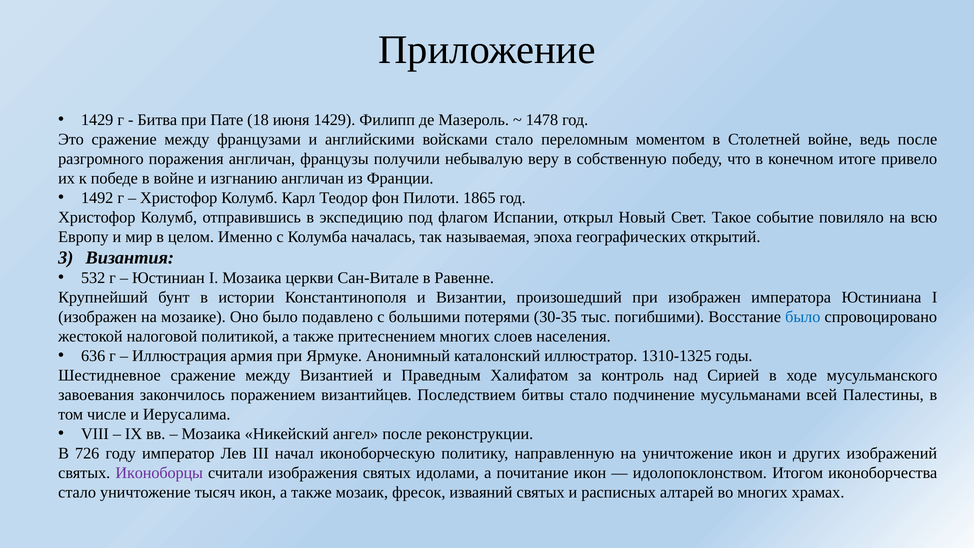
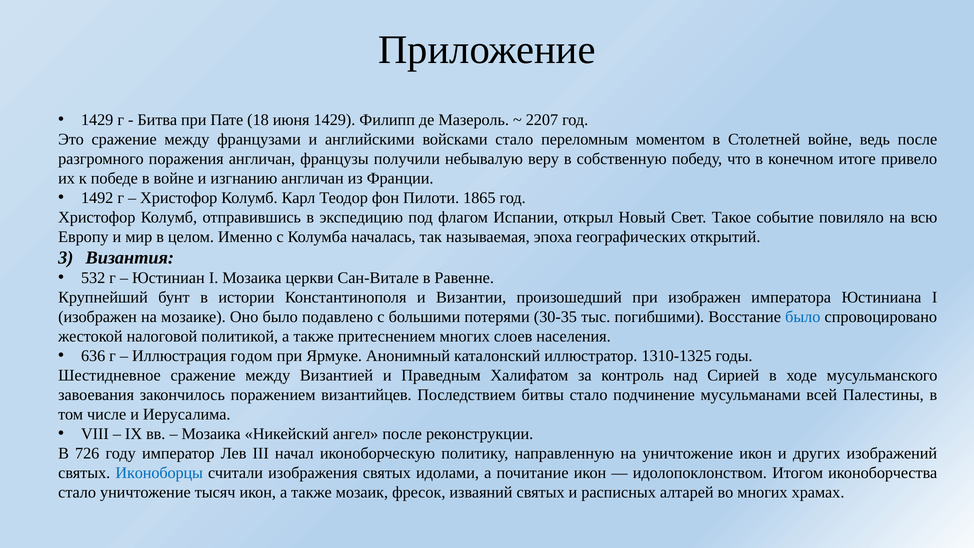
1478: 1478 -> 2207
армия: армия -> годом
Иконоборцы colour: purple -> blue
